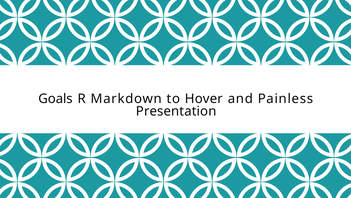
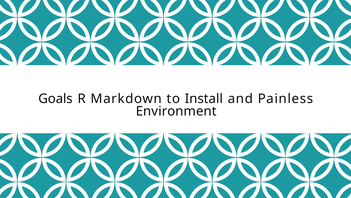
Hover: Hover -> Install
Presentation: Presentation -> Environment
